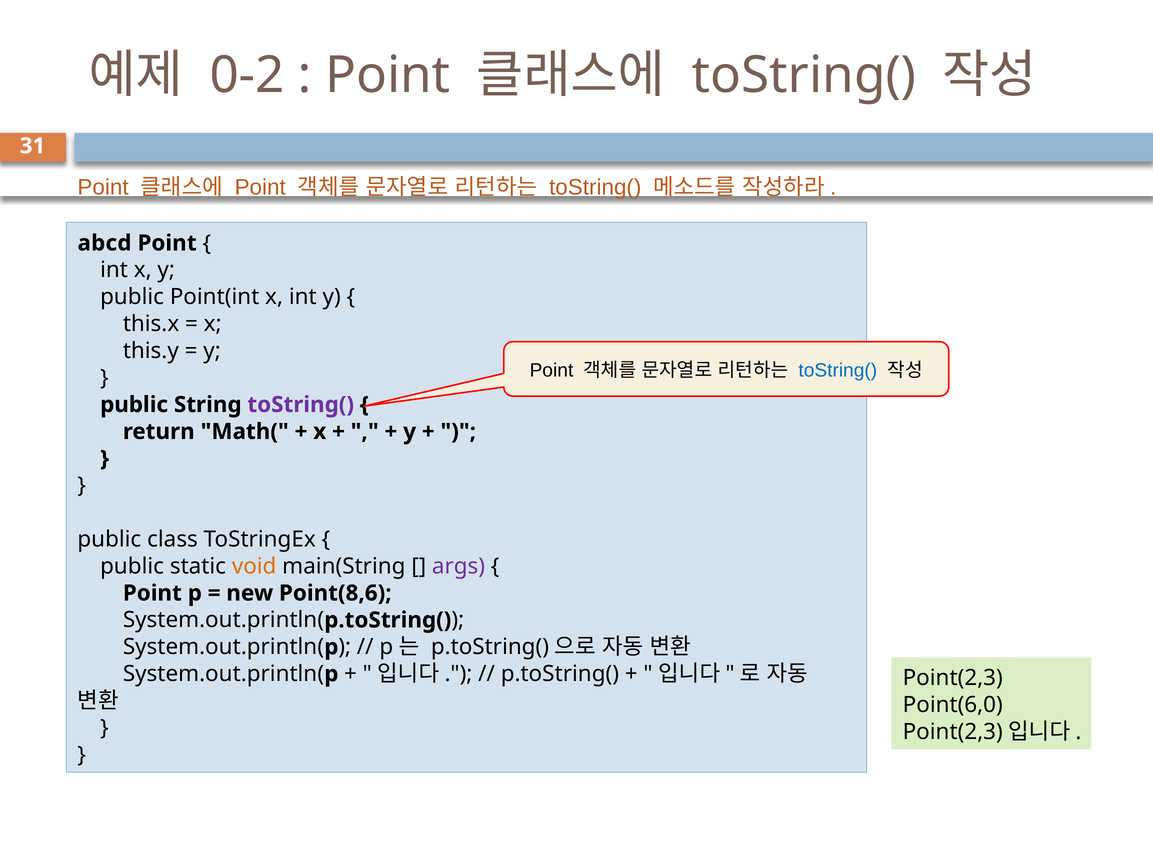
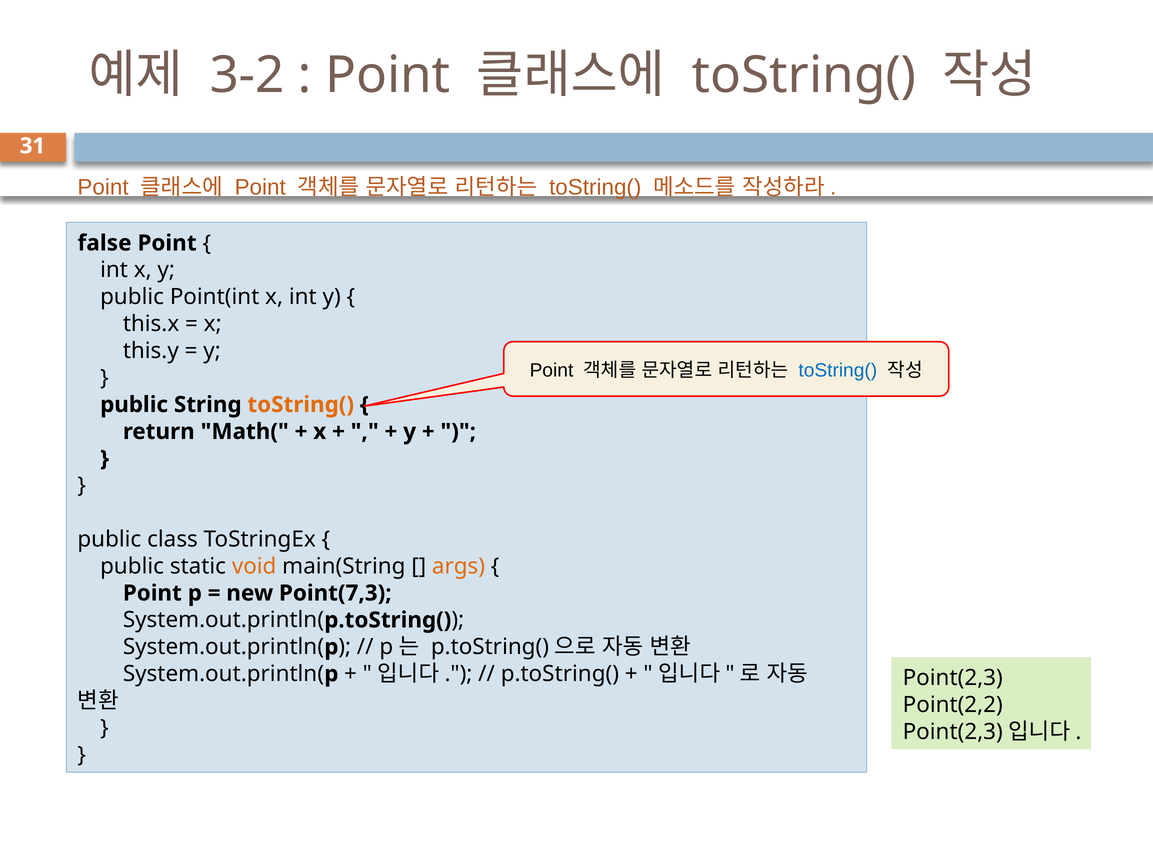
0-2: 0-2 -> 3-2
abcd: abcd -> false
toString( at (301, 405) colour: purple -> orange
args colour: purple -> orange
Point(8,6: Point(8,6 -> Point(7,3
Point(6,0: Point(6,0 -> Point(2,2
